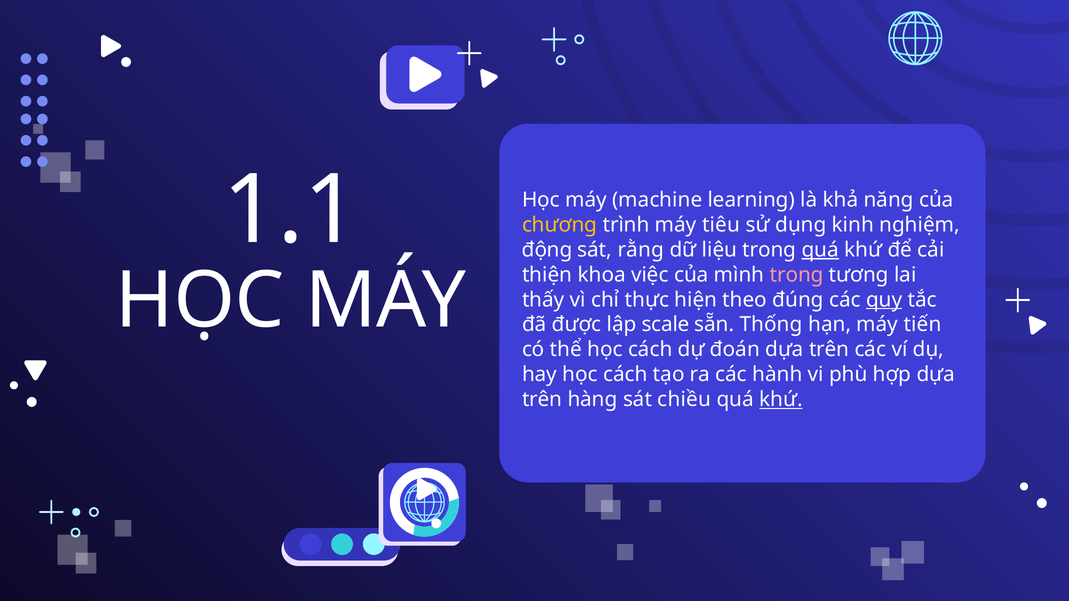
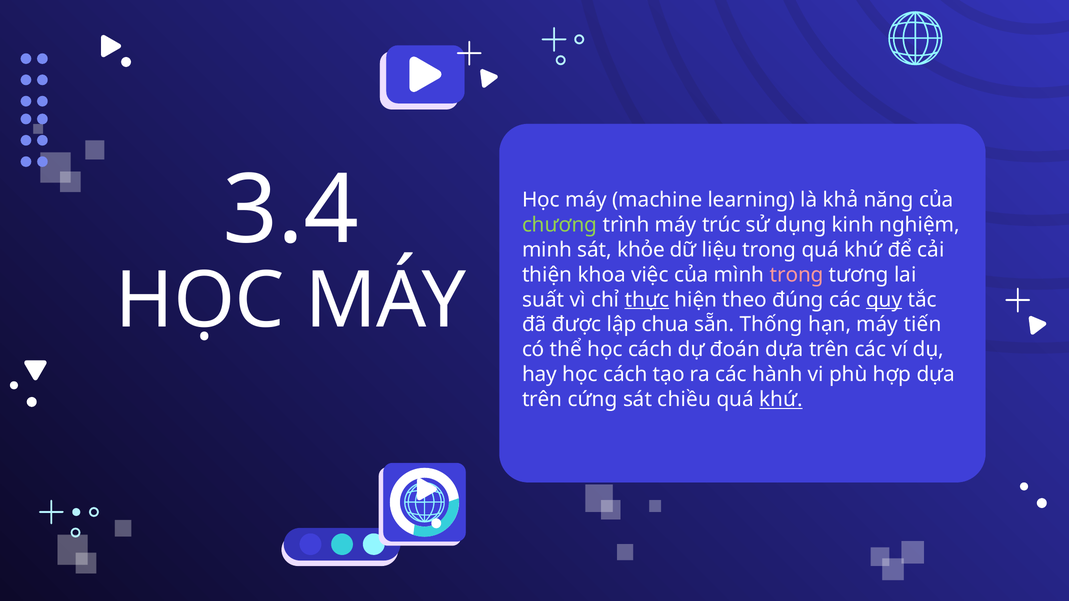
1.1: 1.1 -> 3.4
chương colour: yellow -> light green
tiêu: tiêu -> trúc
động: động -> minh
rằng: rằng -> khỏe
quá at (820, 250) underline: present -> none
thấy: thấy -> suất
thực underline: none -> present
scale: scale -> chua
hàng: hàng -> cứng
